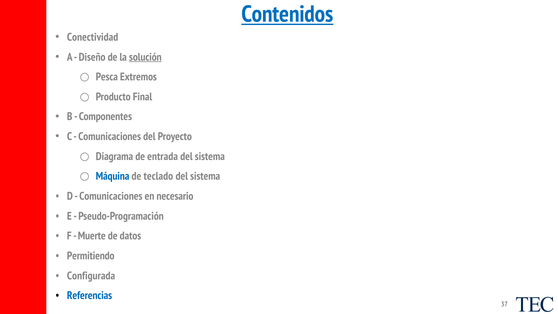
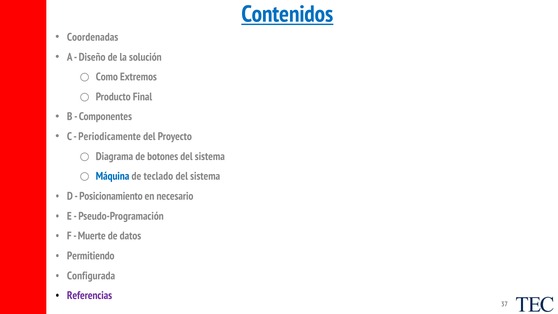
Conectividad: Conectividad -> Coordenadas
solución underline: present -> none
Pesca: Pesca -> Como
Comunicaciones at (110, 136): Comunicaciones -> Periodicamente
entrada: entrada -> botones
Comunicaciones at (111, 196): Comunicaciones -> Posicionamiento
Referencias colour: blue -> purple
